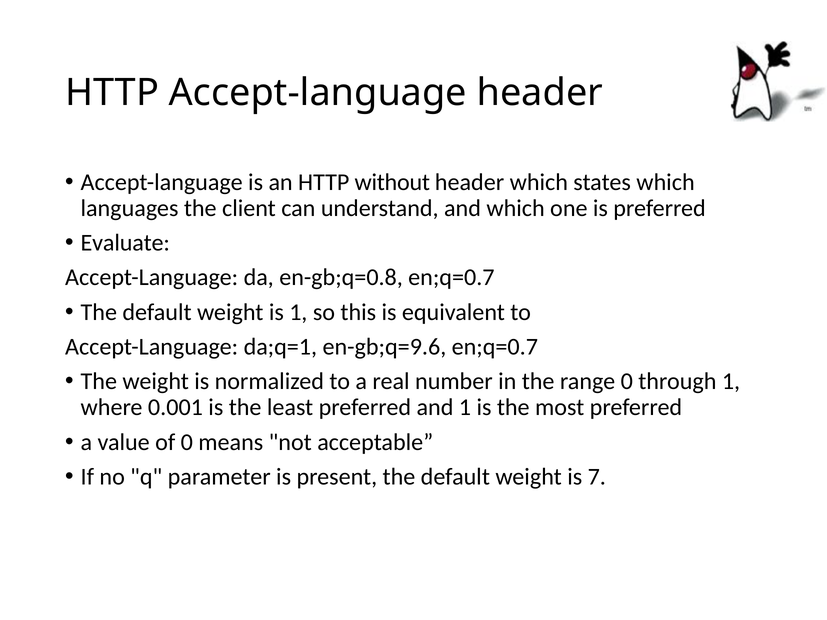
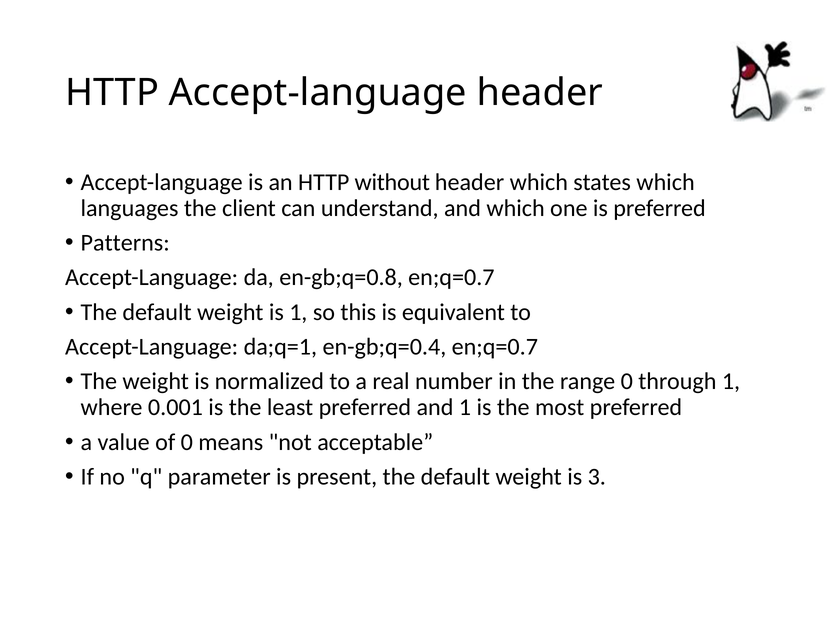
Evaluate: Evaluate -> Patterns
en-gb;q=9.6: en-gb;q=9.6 -> en-gb;q=0.4
7: 7 -> 3
